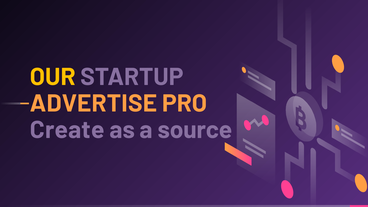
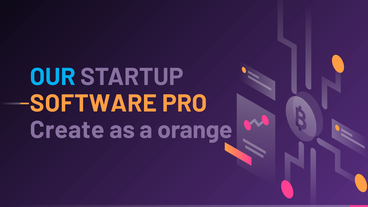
OUR colour: yellow -> light blue
ADVERTISE: ADVERTISE -> SOFTWARE
source: source -> orange
